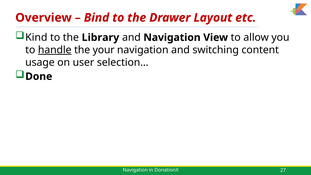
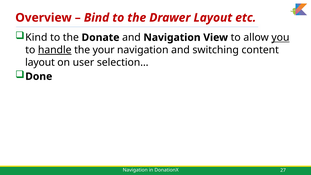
Library: Library -> Donate
you underline: none -> present
usage at (40, 62): usage -> layout
